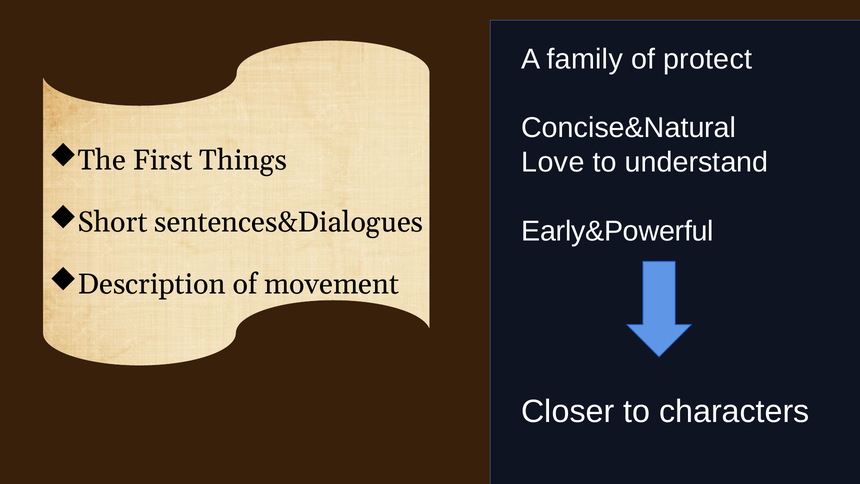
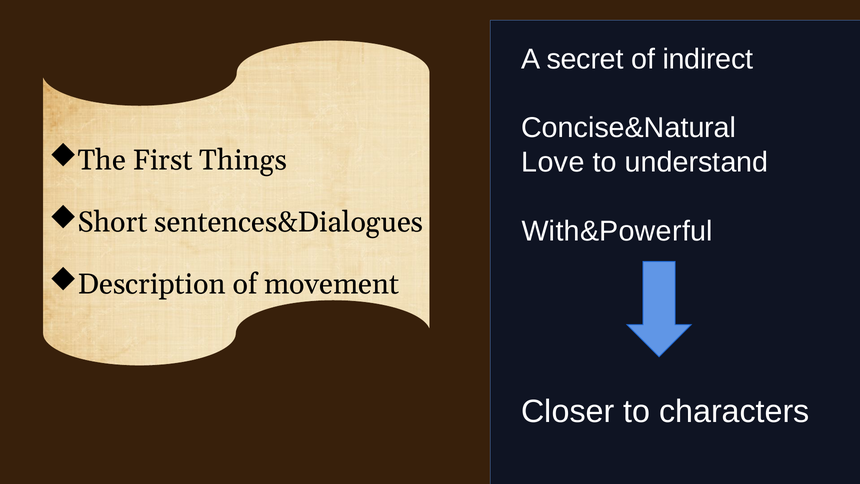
family: family -> secret
protect: protect -> indirect
Early&Powerful: Early&Powerful -> With&Powerful
